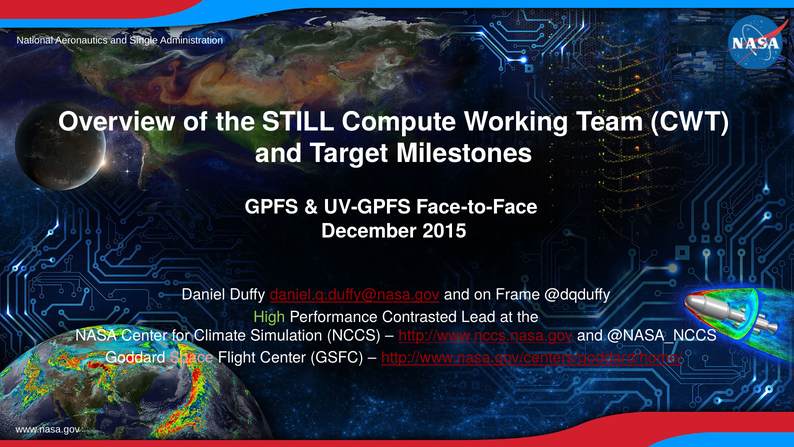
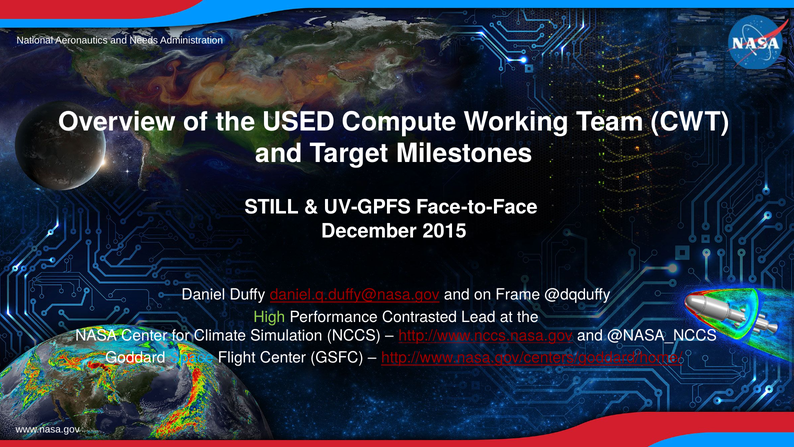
Single: Single -> Needs
STILL: STILL -> USED
GPFS: GPFS -> STILL
Space colour: pink -> light blue
